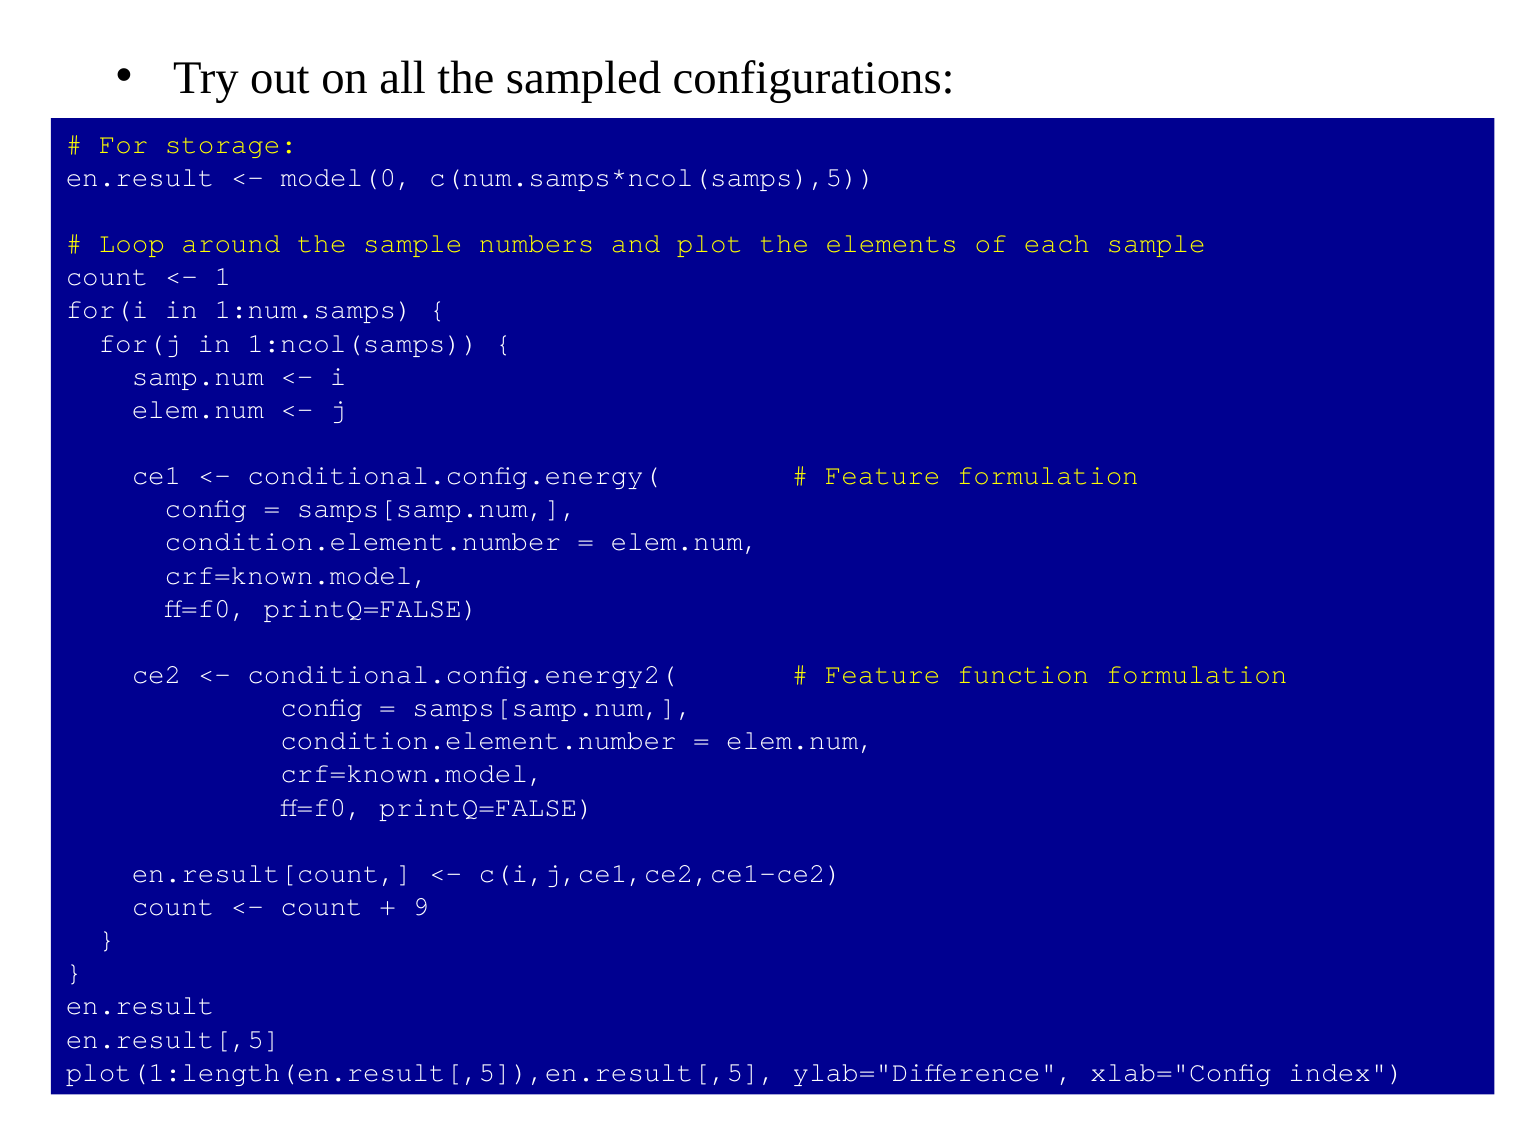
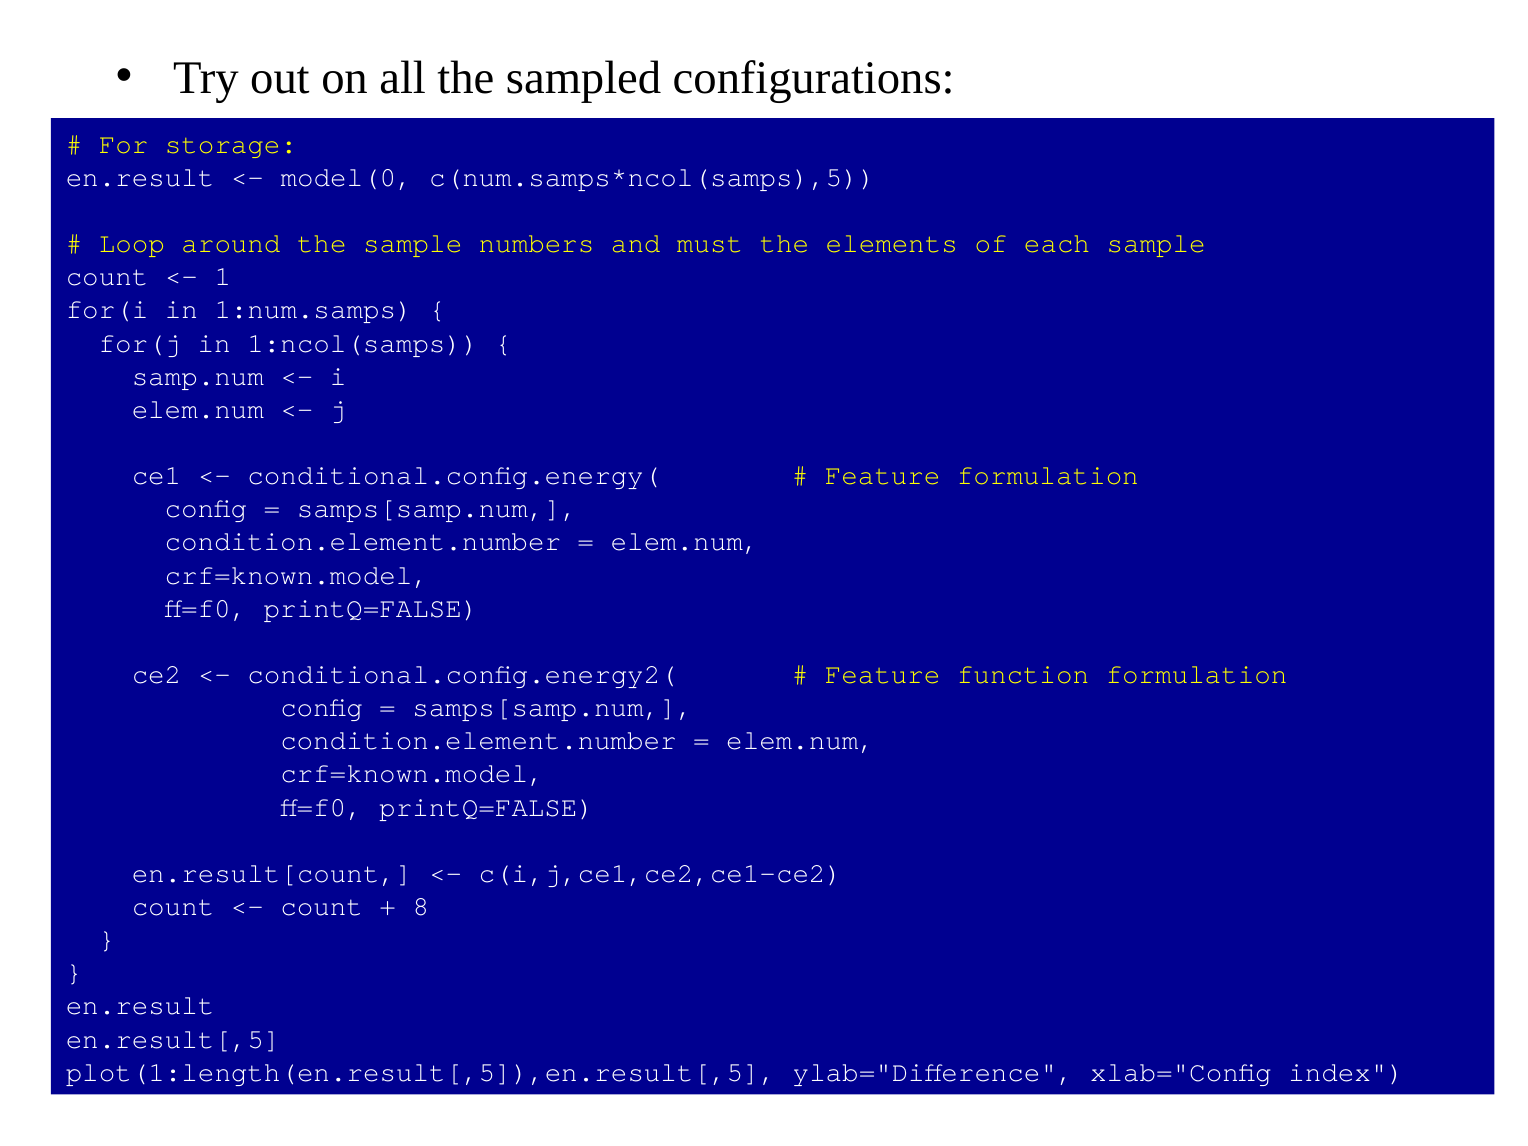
plot: plot -> must
9: 9 -> 8
